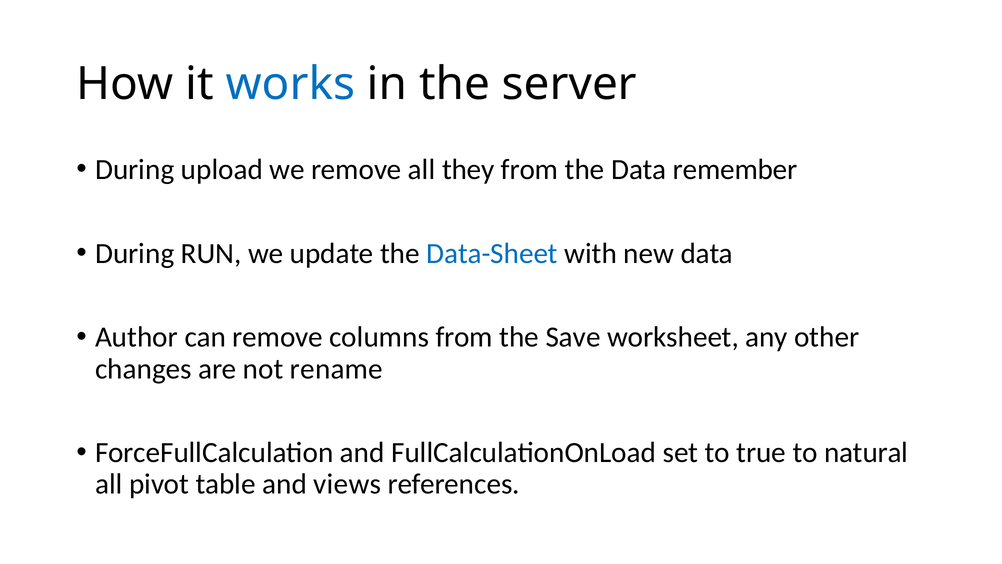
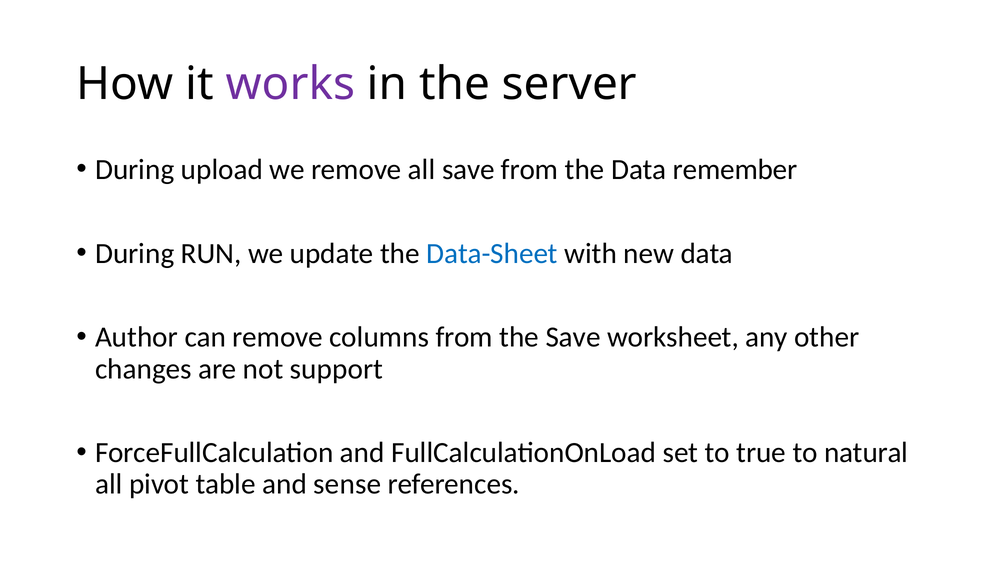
works colour: blue -> purple
all they: they -> save
rename: rename -> support
views: views -> sense
